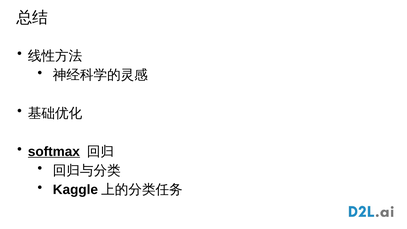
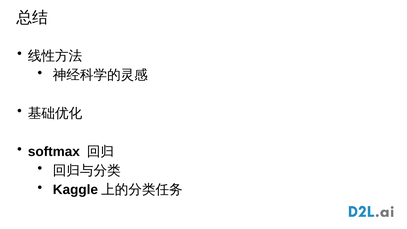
softmax underline: present -> none
